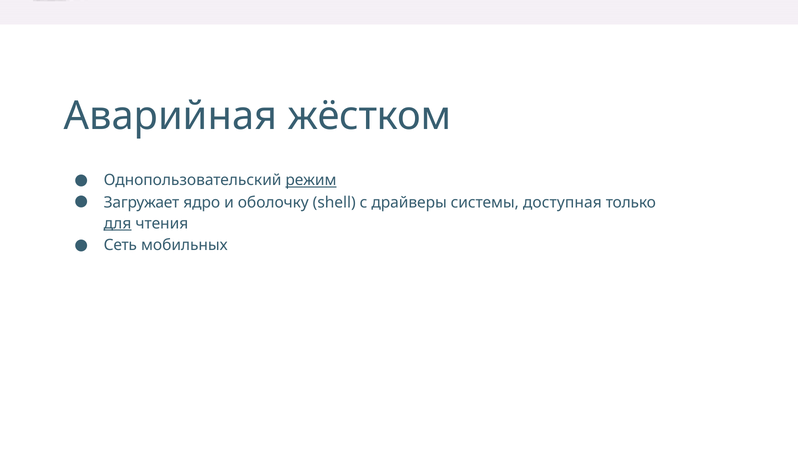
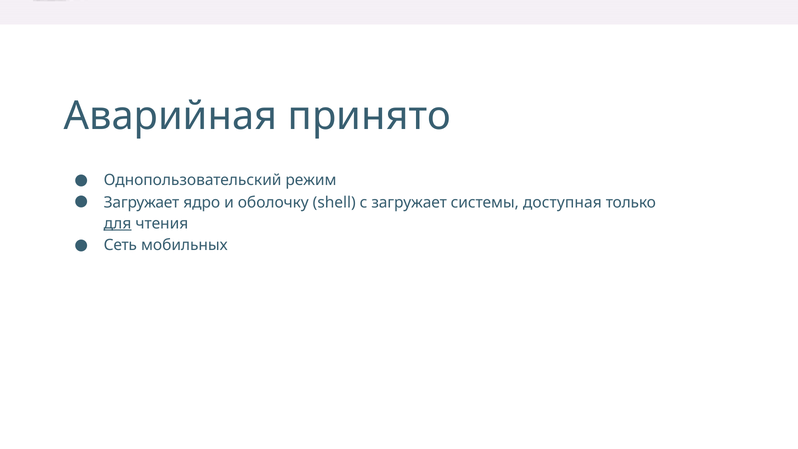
жёстком: жёстком -> принято
режим underline: present -> none
с драйверы: драйверы -> загружает
